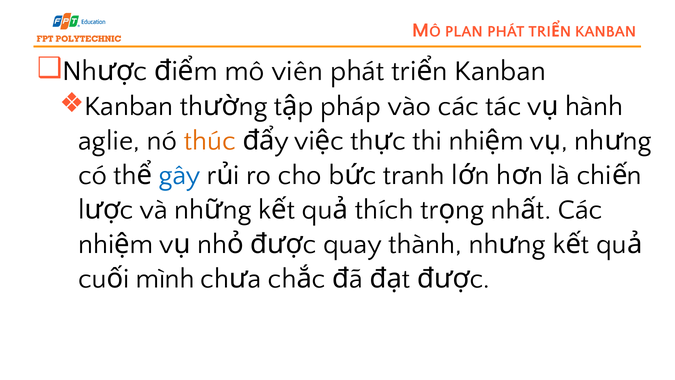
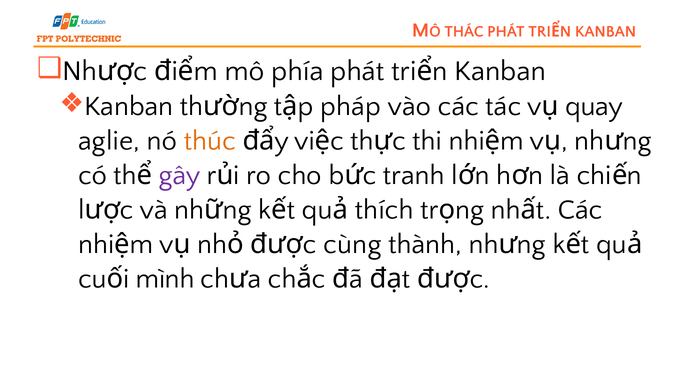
PLAN: PLAN -> THÁC
viên: viên -> phía
hành: hành -> quay
gây colour: blue -> purple
quay: quay -> cùng
